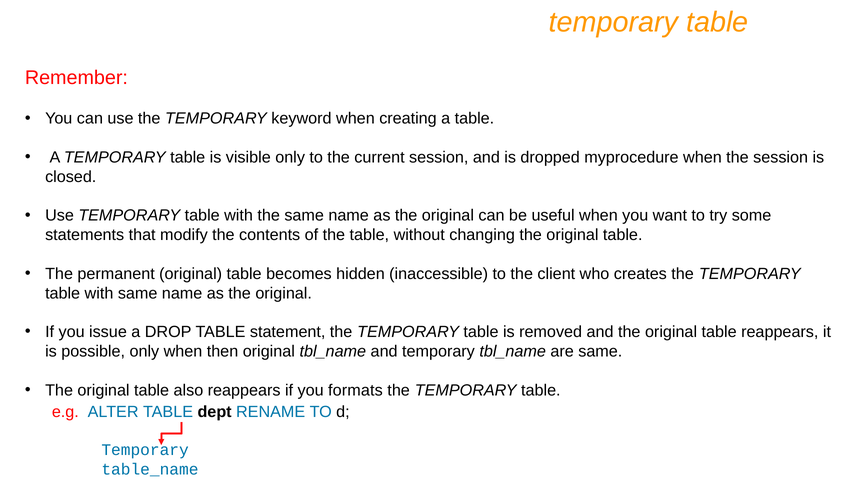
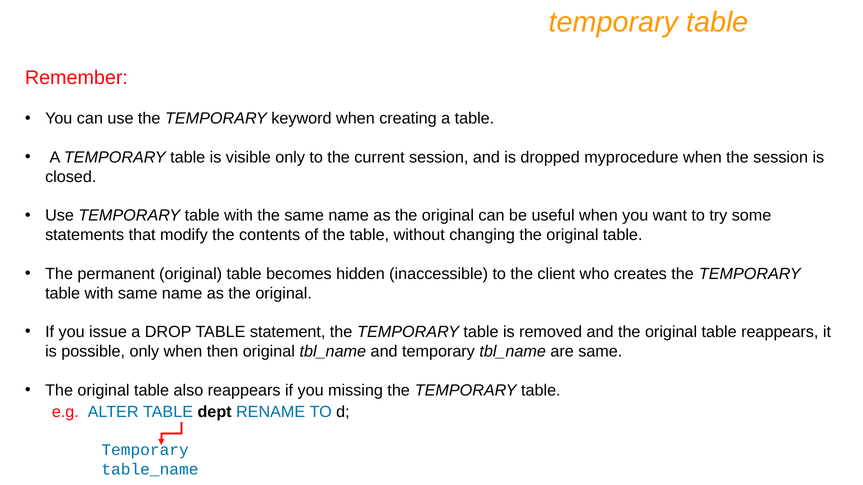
formats: formats -> missing
